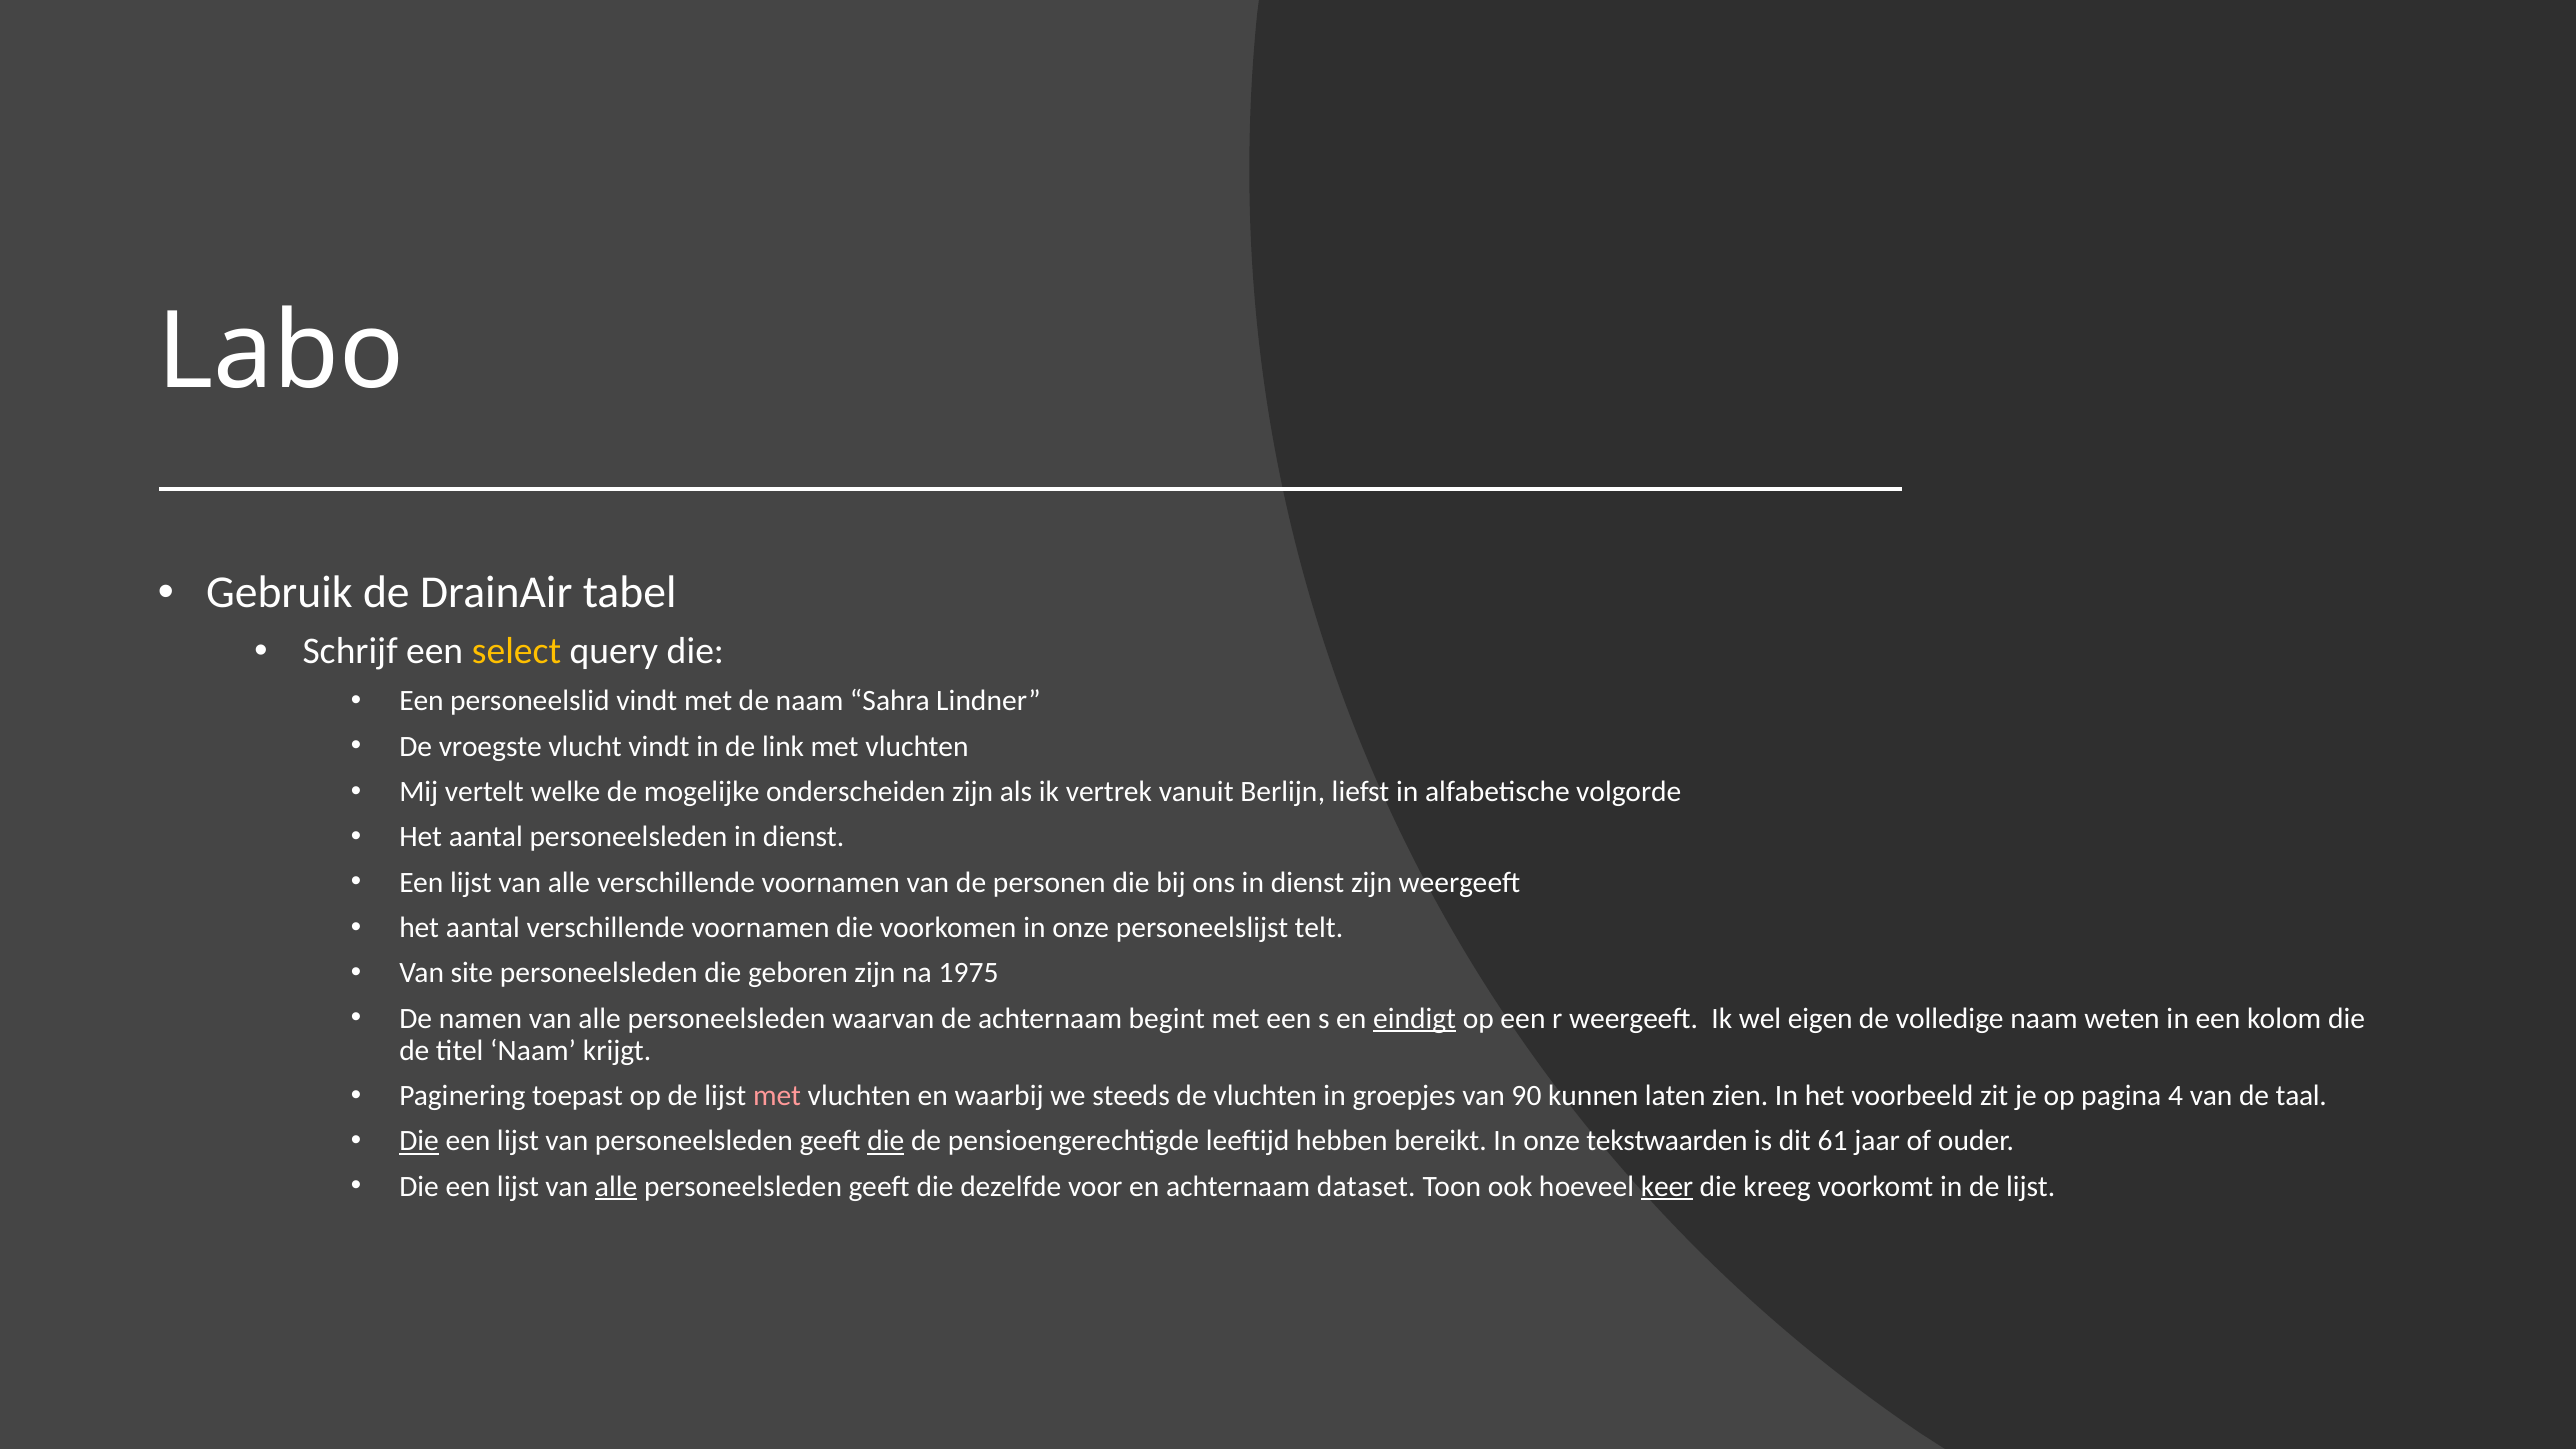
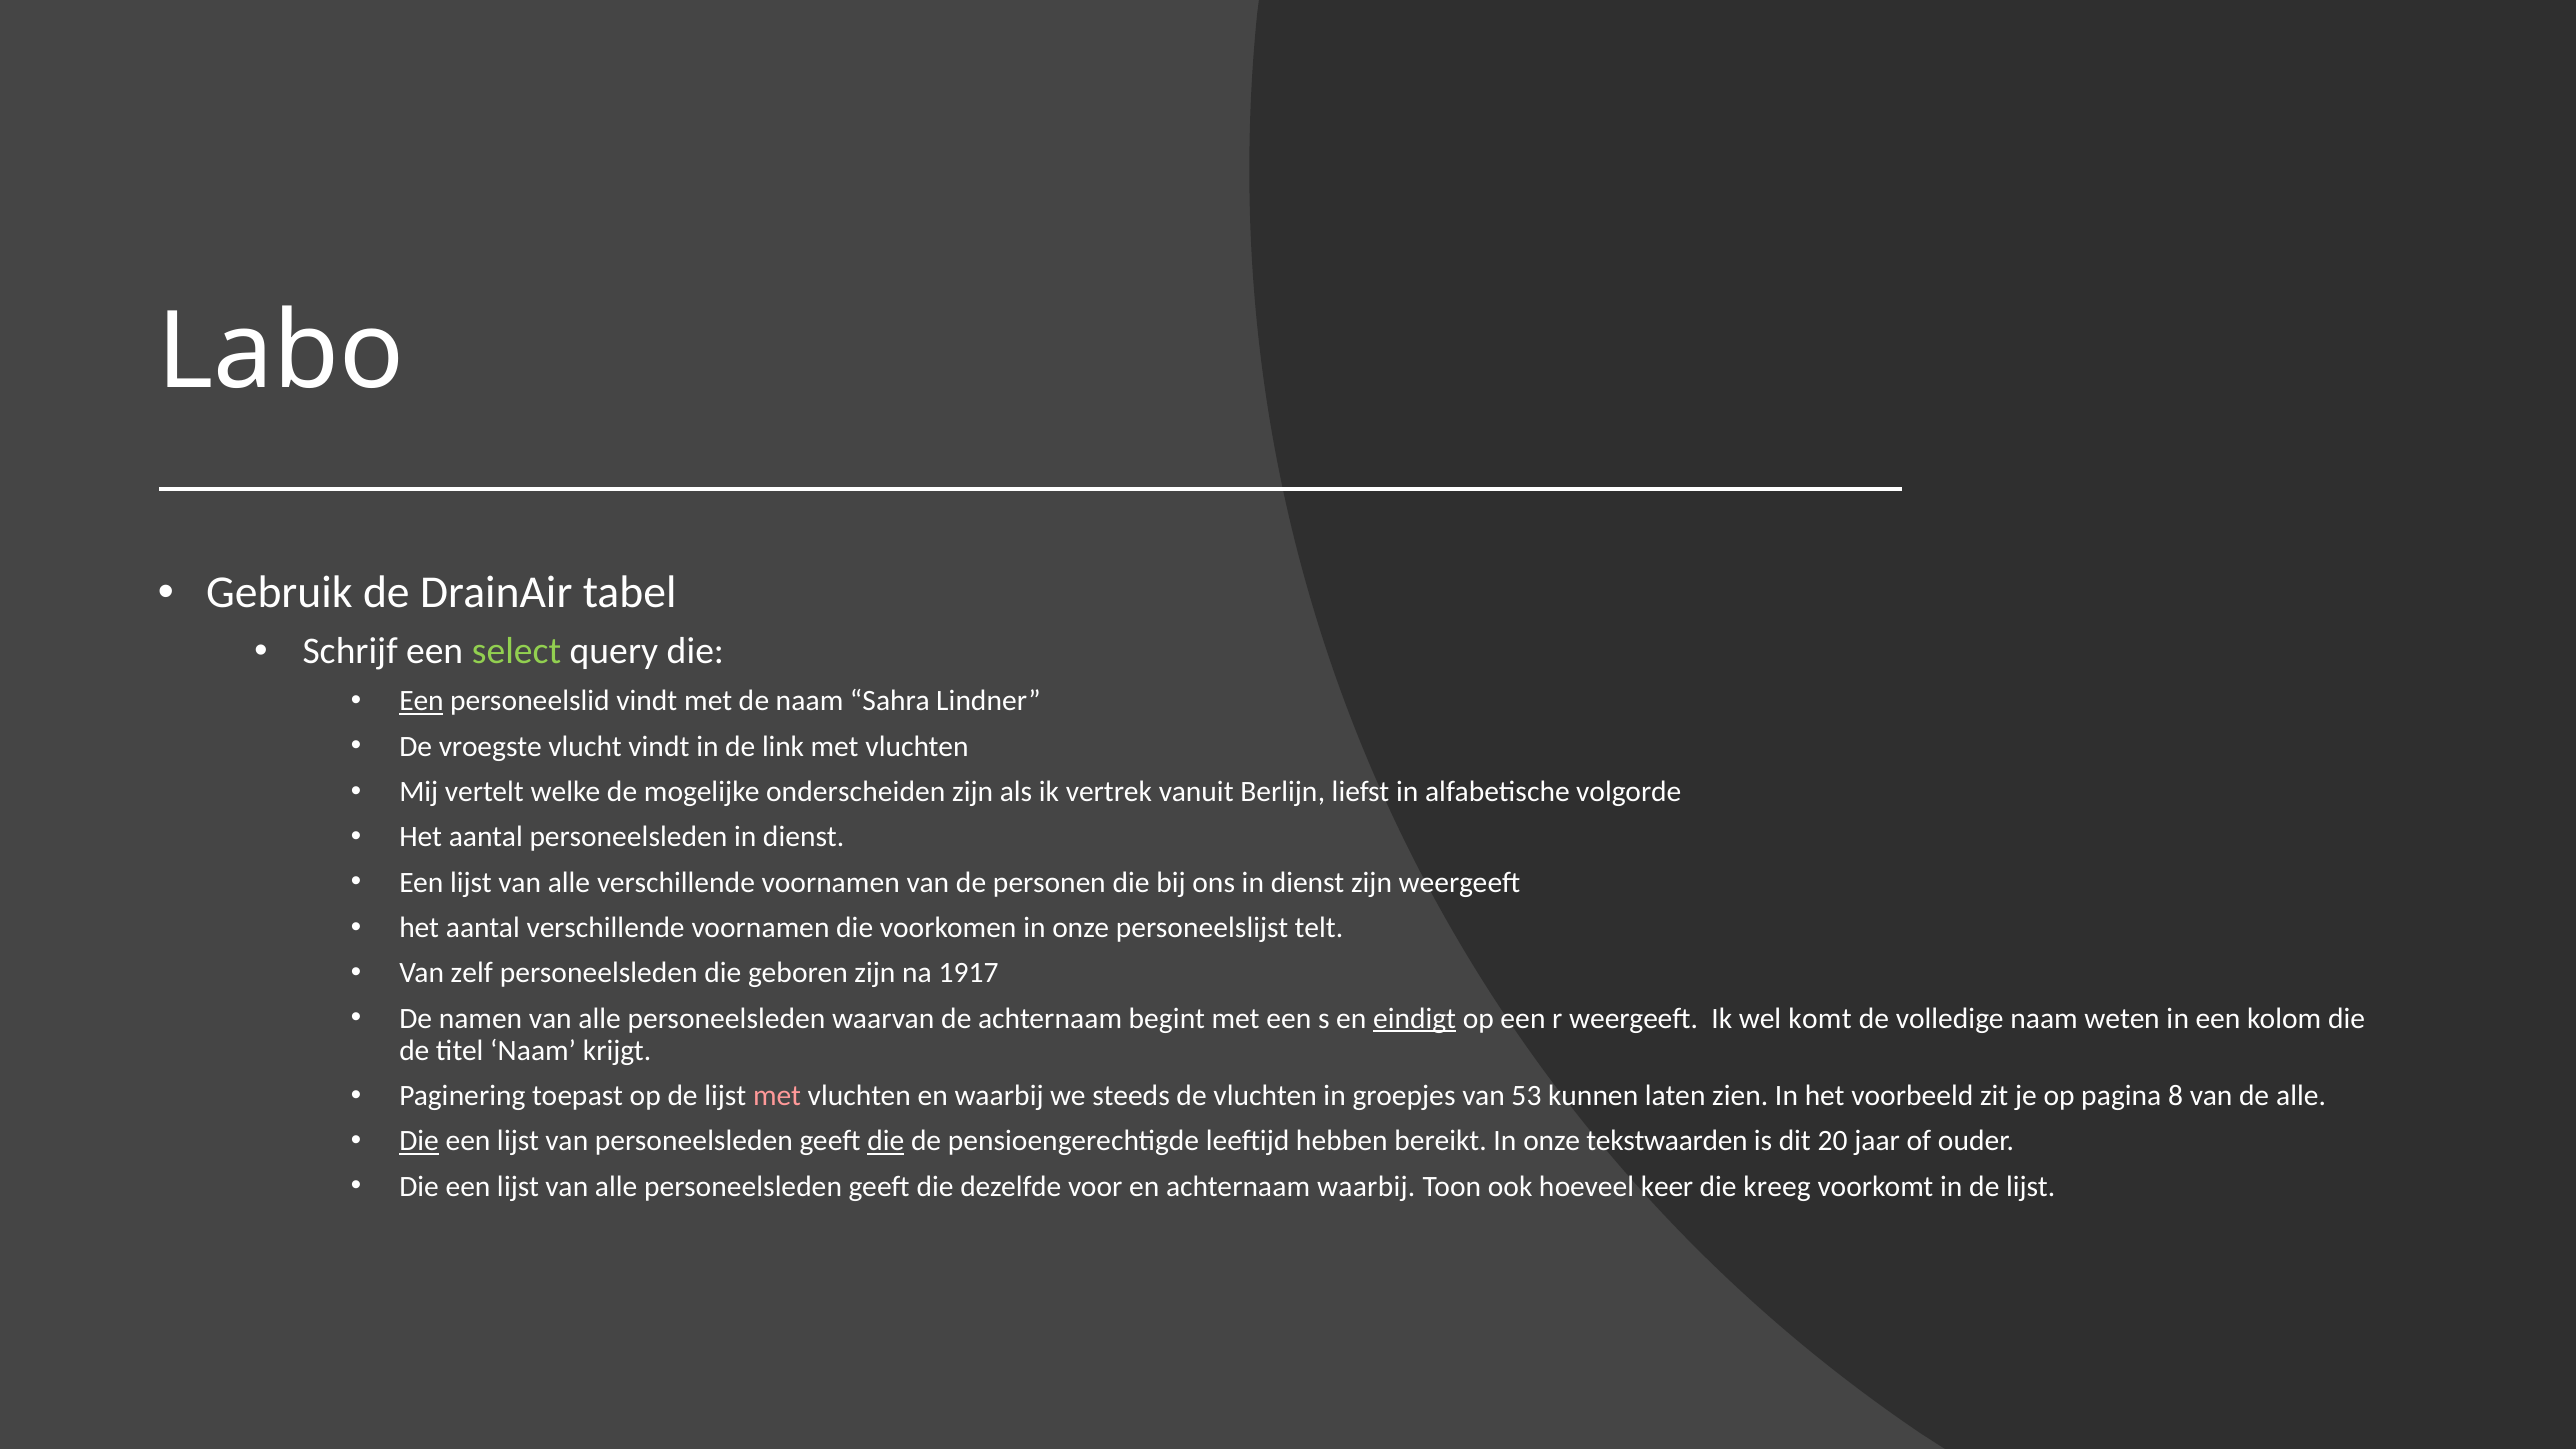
select colour: yellow -> light green
Een at (421, 701) underline: none -> present
site: site -> zelf
1975: 1975 -> 1917
eigen: eigen -> komt
90: 90 -> 53
4: 4 -> 8
de taal: taal -> alle
61: 61 -> 20
alle at (616, 1186) underline: present -> none
achternaam dataset: dataset -> waarbij
keer underline: present -> none
